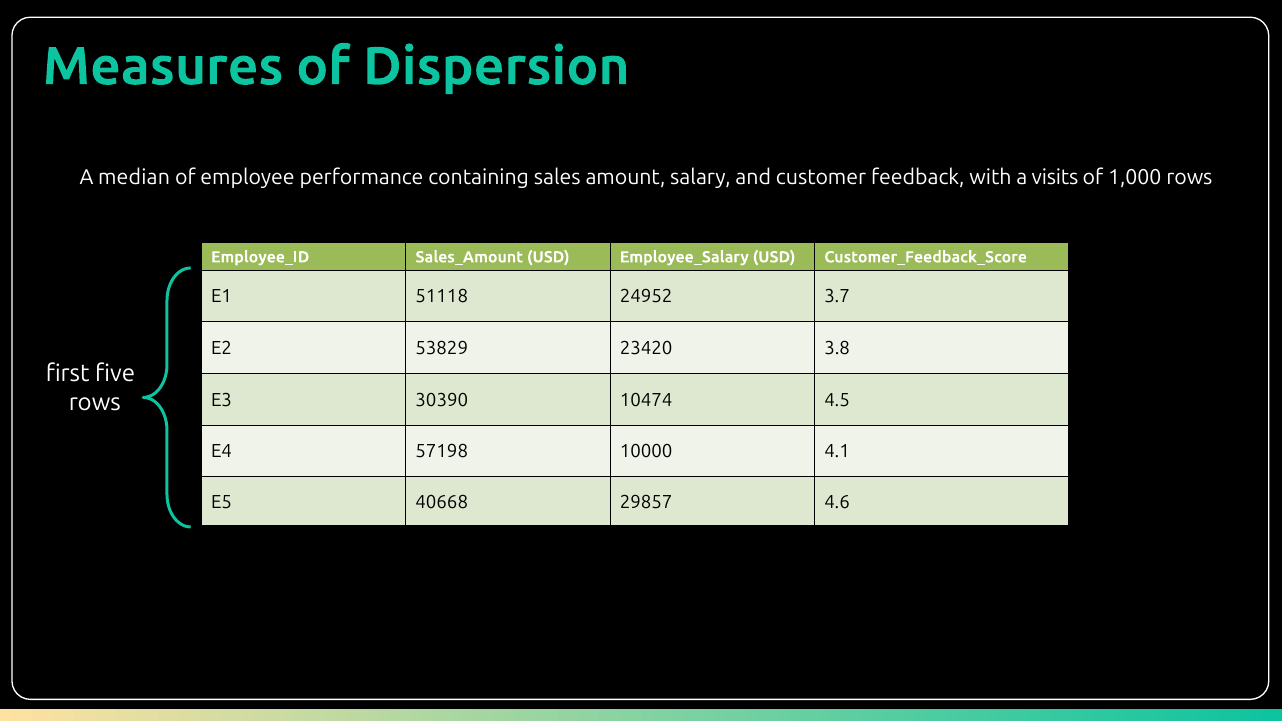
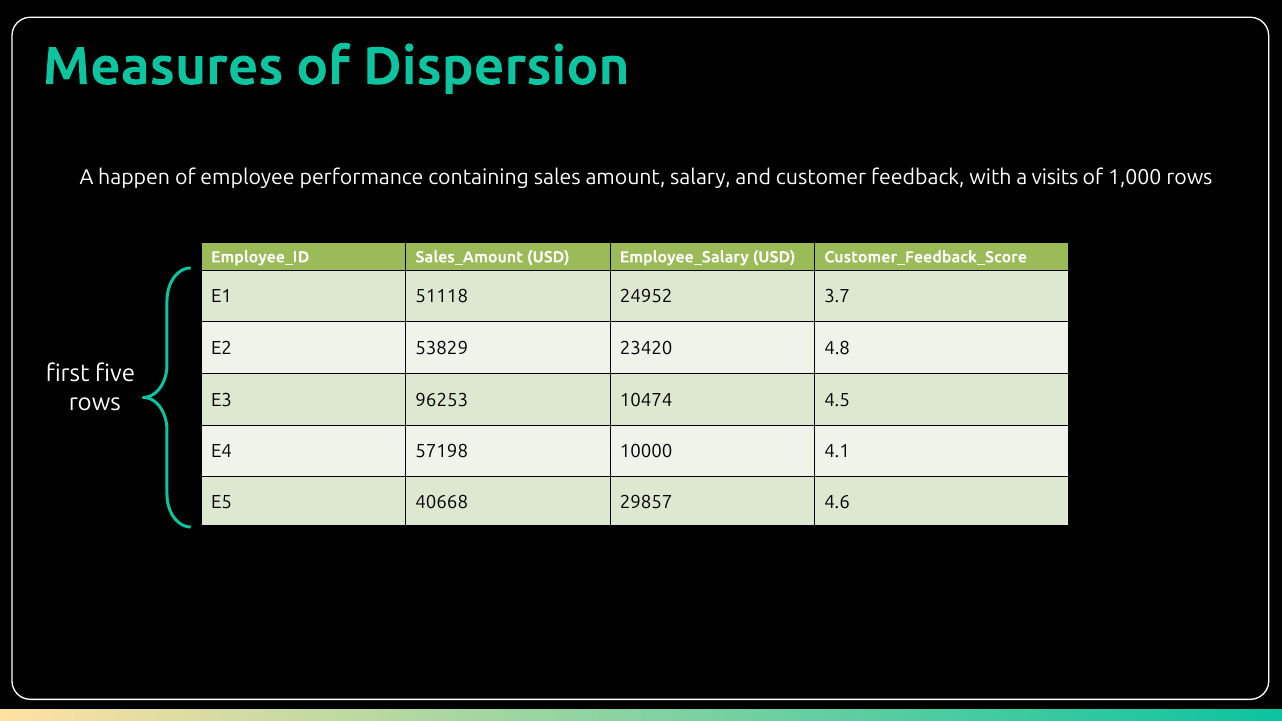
median: median -> happen
3.8: 3.8 -> 4.8
30390: 30390 -> 96253
